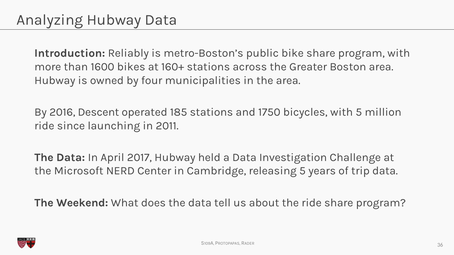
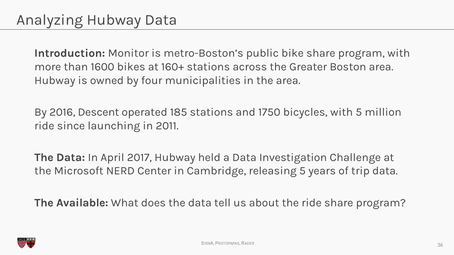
Reliably: Reliably -> Monitor
Weekend: Weekend -> Available
